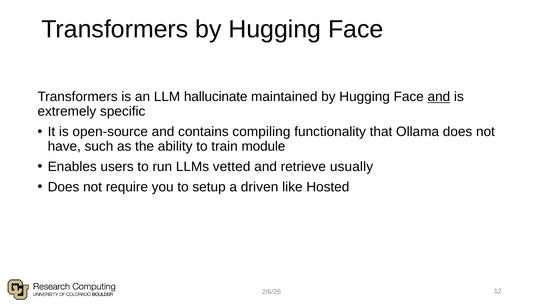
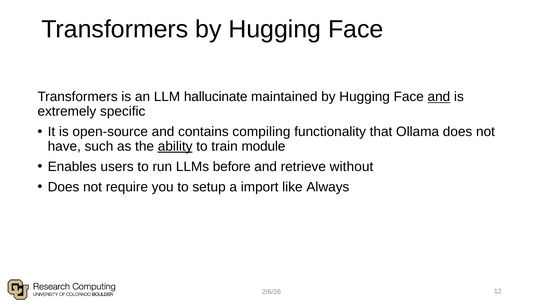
ability underline: none -> present
vetted: vetted -> before
usually: usually -> without
driven: driven -> import
Hosted: Hosted -> Always
